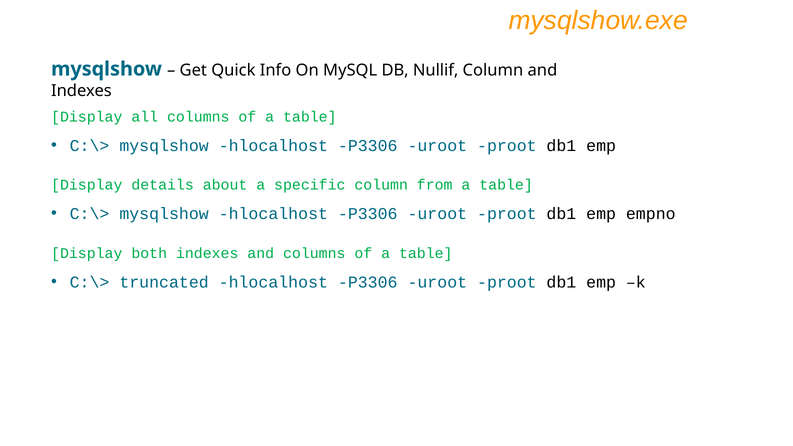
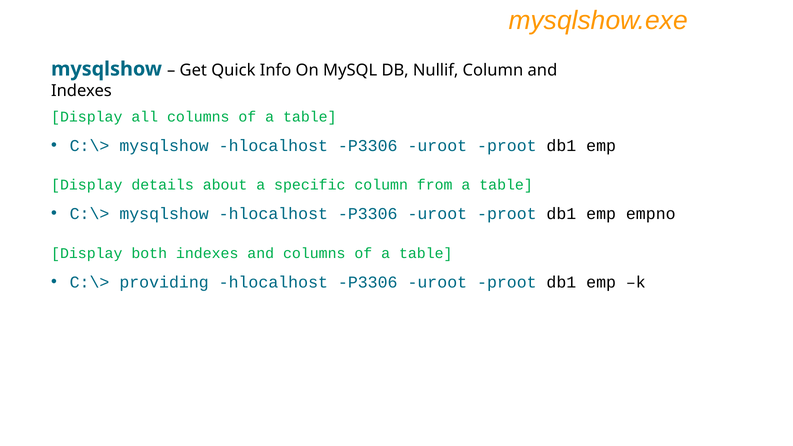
truncated: truncated -> providing
